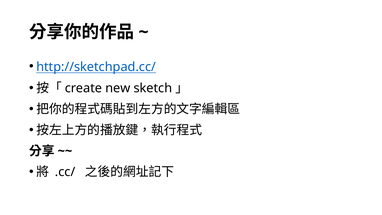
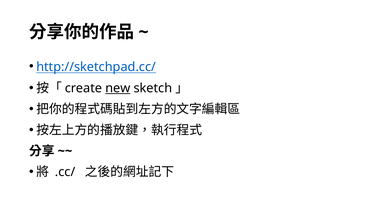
new underline: none -> present
